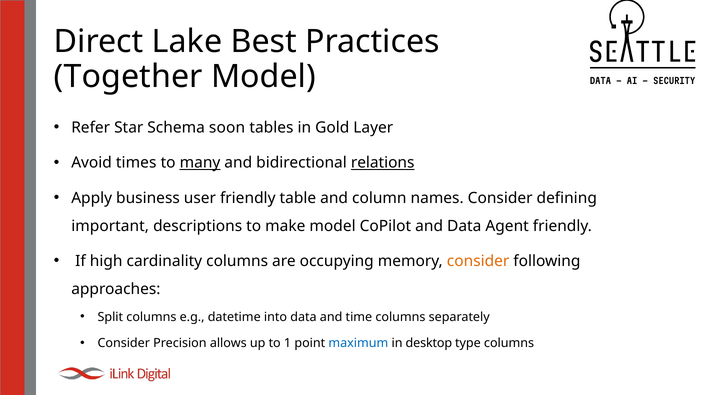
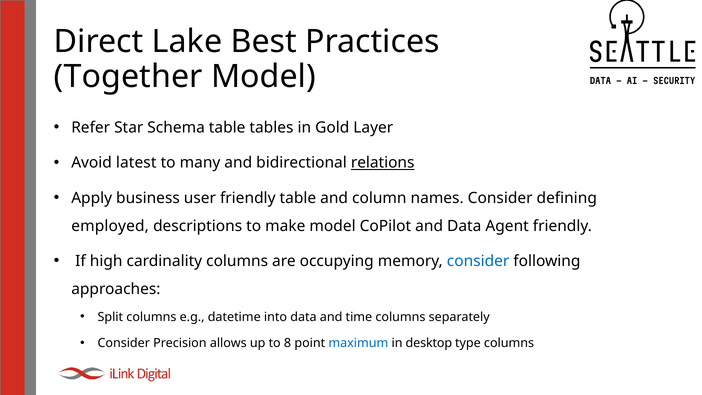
Schema soon: soon -> table
times: times -> latest
many underline: present -> none
important: important -> employed
consider at (478, 261) colour: orange -> blue
1: 1 -> 8
